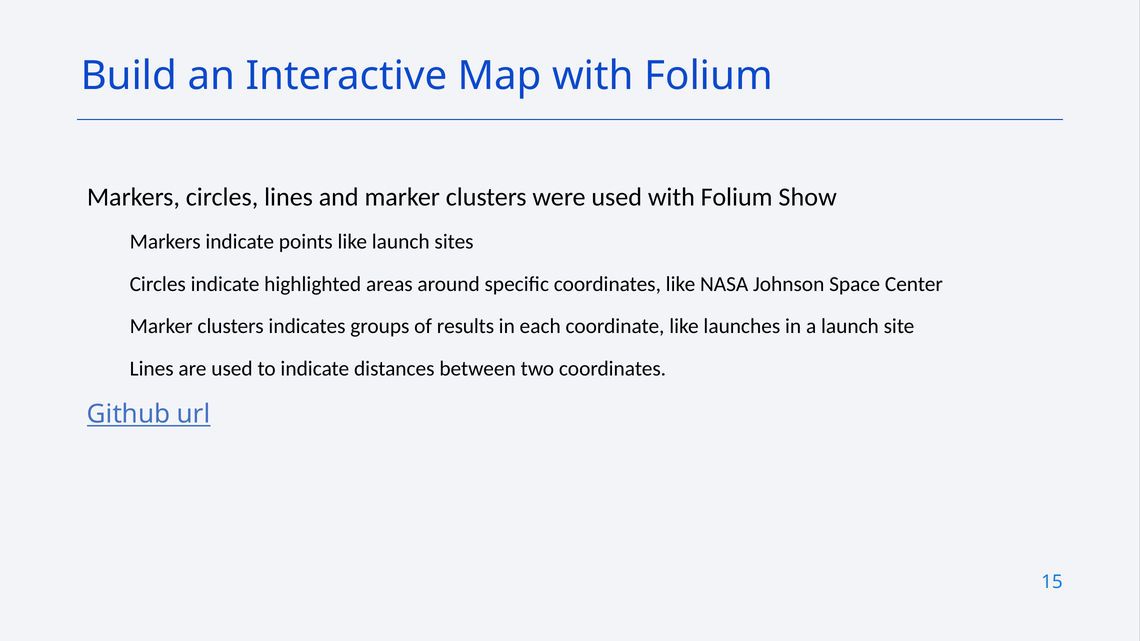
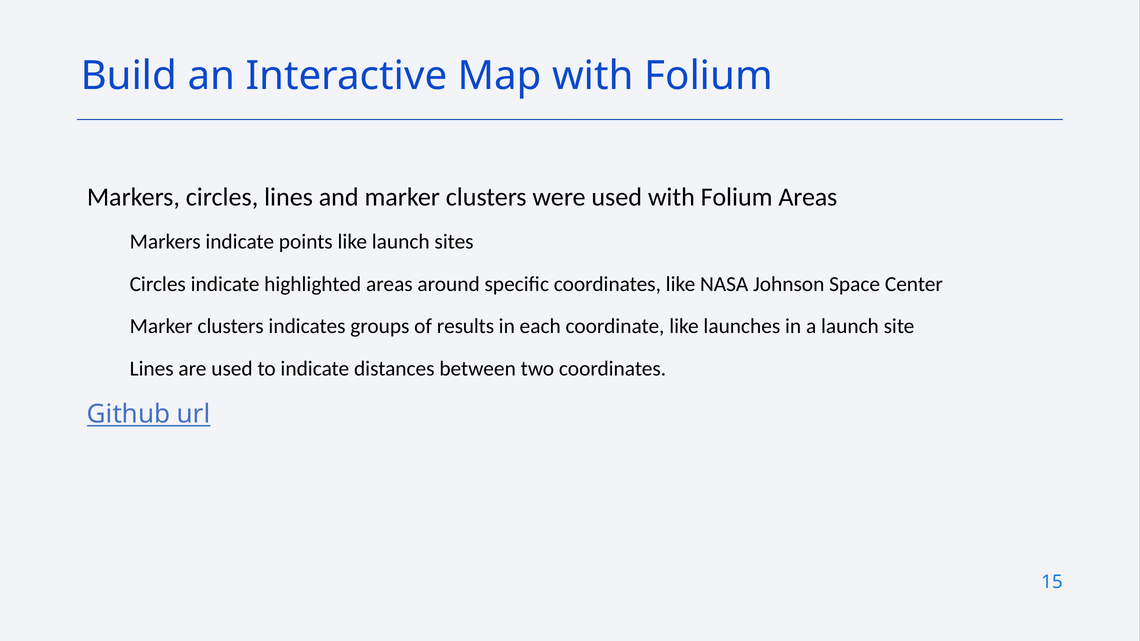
Folium Show: Show -> Areas
